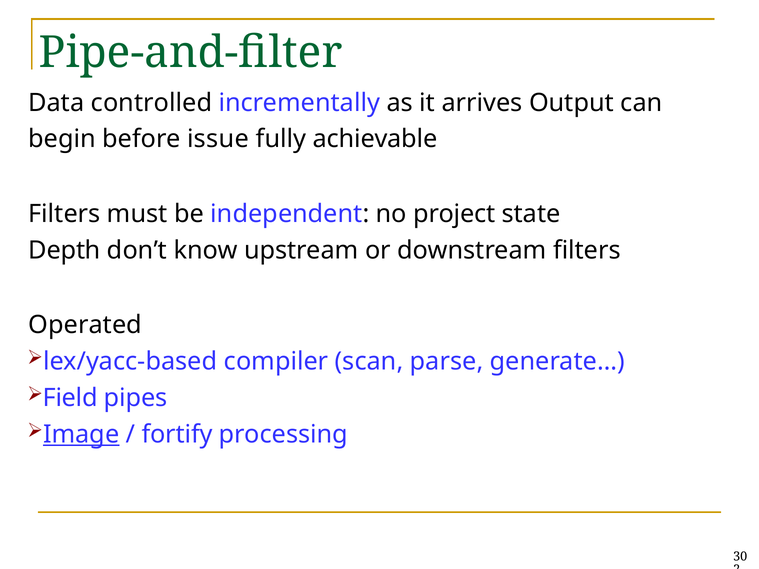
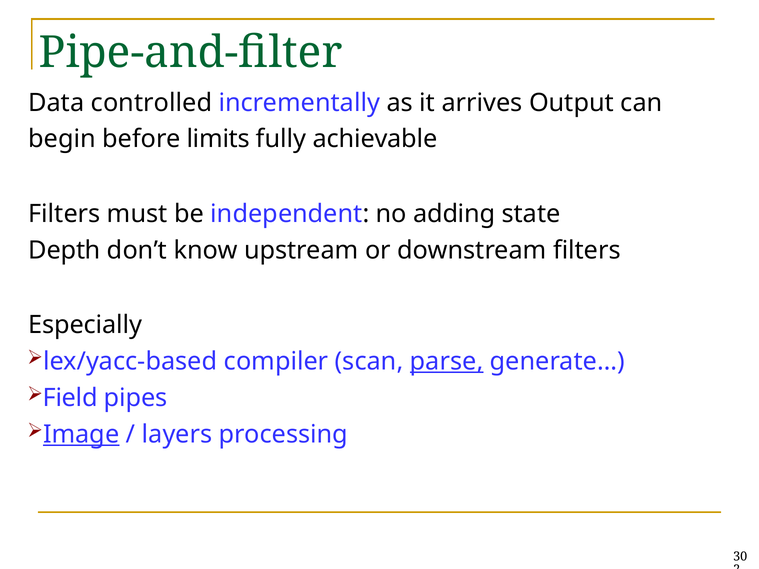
issue: issue -> limits
project: project -> adding
Operated: Operated -> Especially
parse underline: none -> present
fortify: fortify -> layers
